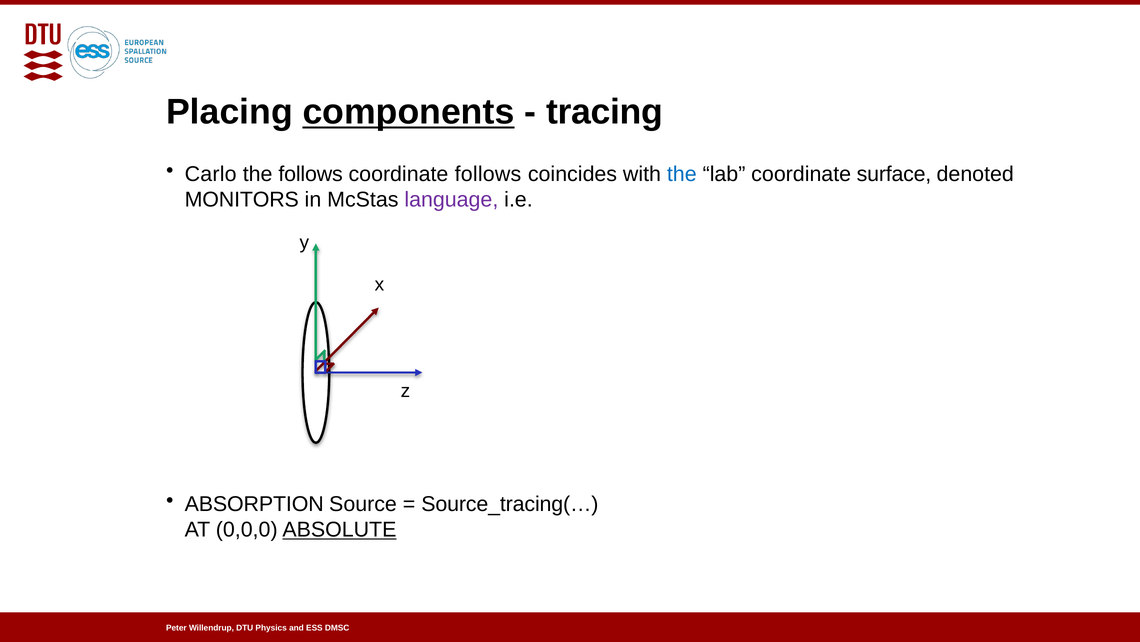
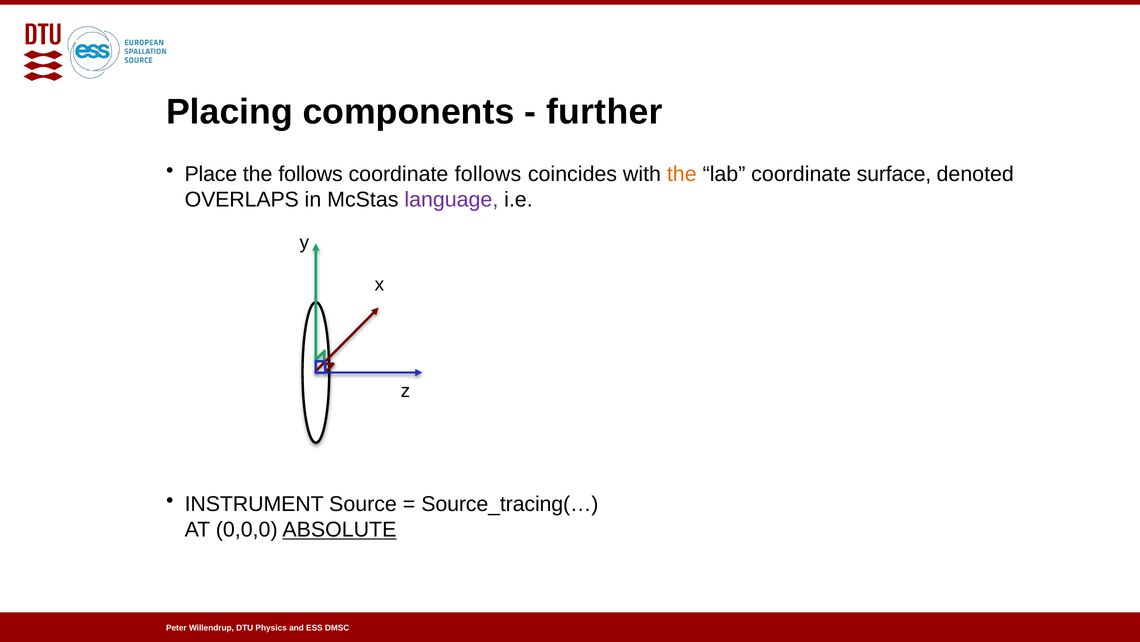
components underline: present -> none
tracing: tracing -> further
Carlo: Carlo -> Place
the at (682, 174) colour: blue -> orange
MONITORS: MONITORS -> OVERLAPS
ABSORPTION: ABSORPTION -> INSTRUMENT
